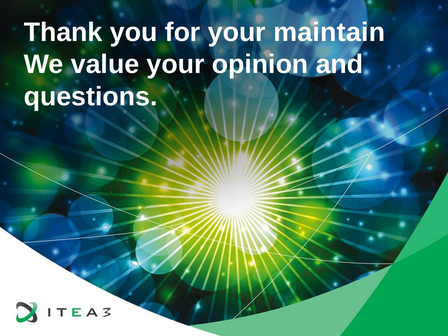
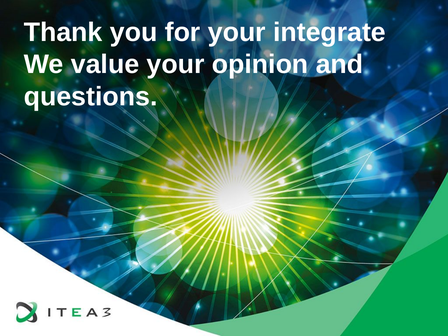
maintain: maintain -> integrate
